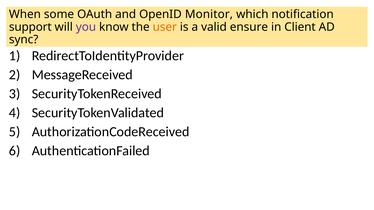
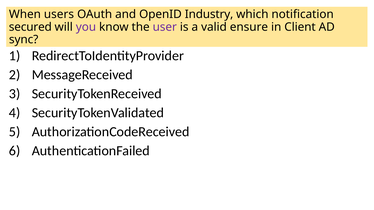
some: some -> users
Monitor: Monitor -> Industry
support: support -> secured
user colour: orange -> purple
